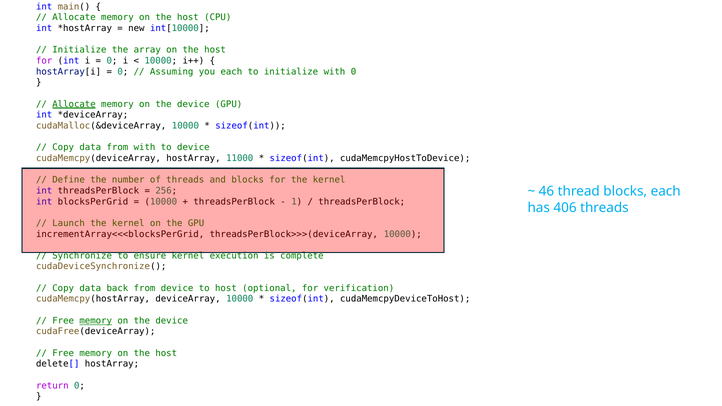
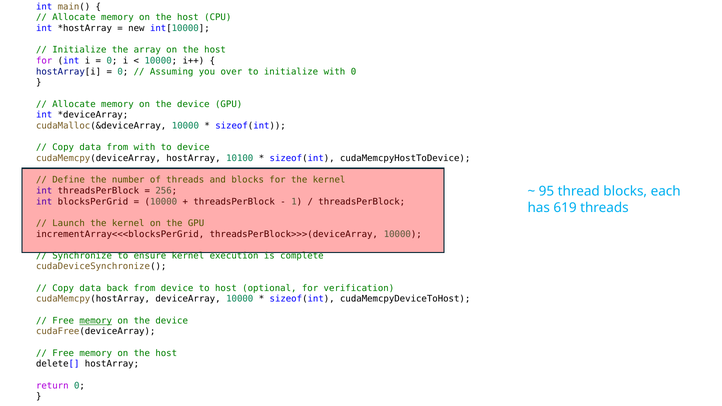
you each: each -> over
Allocate at (74, 104) underline: present -> none
11000: 11000 -> 10100
46: 46 -> 95
406: 406 -> 619
